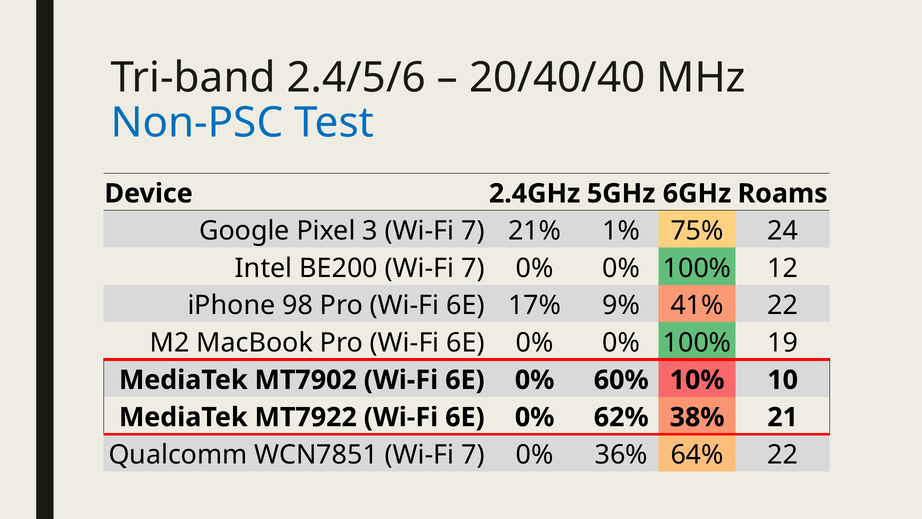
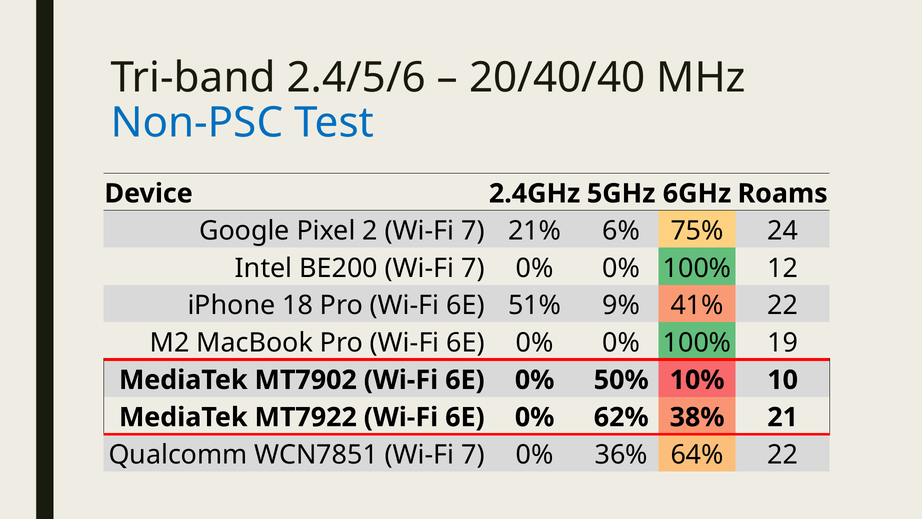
3: 3 -> 2
1%: 1% -> 6%
98: 98 -> 18
17%: 17% -> 51%
60%: 60% -> 50%
